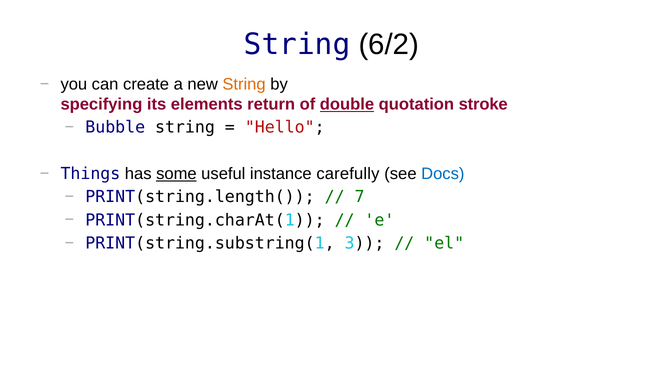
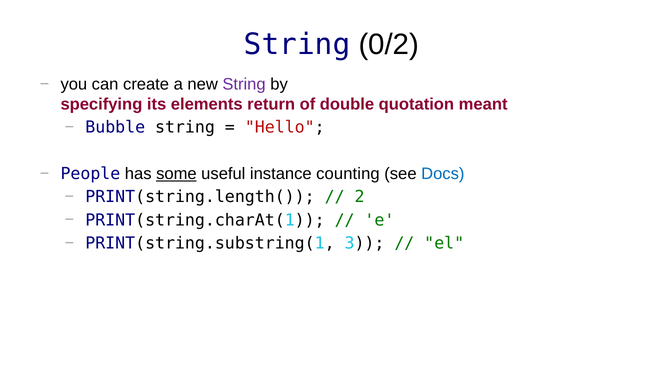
6/2: 6/2 -> 0/2
String at (244, 84) colour: orange -> purple
double underline: present -> none
stroke: stroke -> meant
Things: Things -> People
carefully: carefully -> counting
7: 7 -> 2
